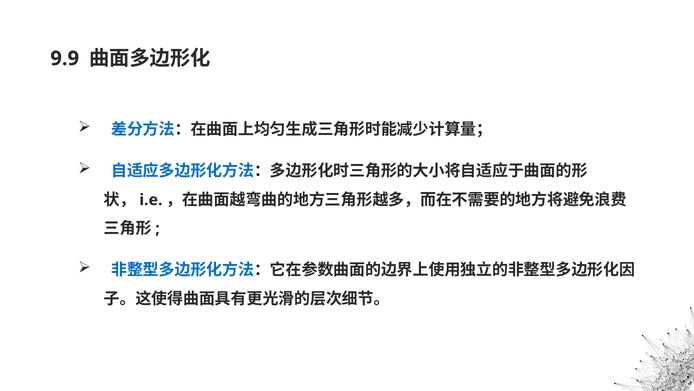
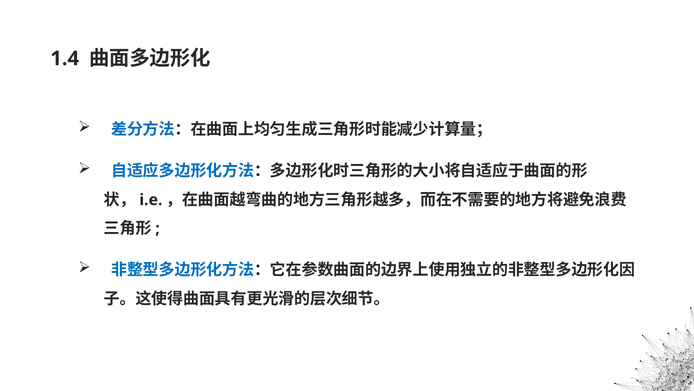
9.9: 9.9 -> 1.4
